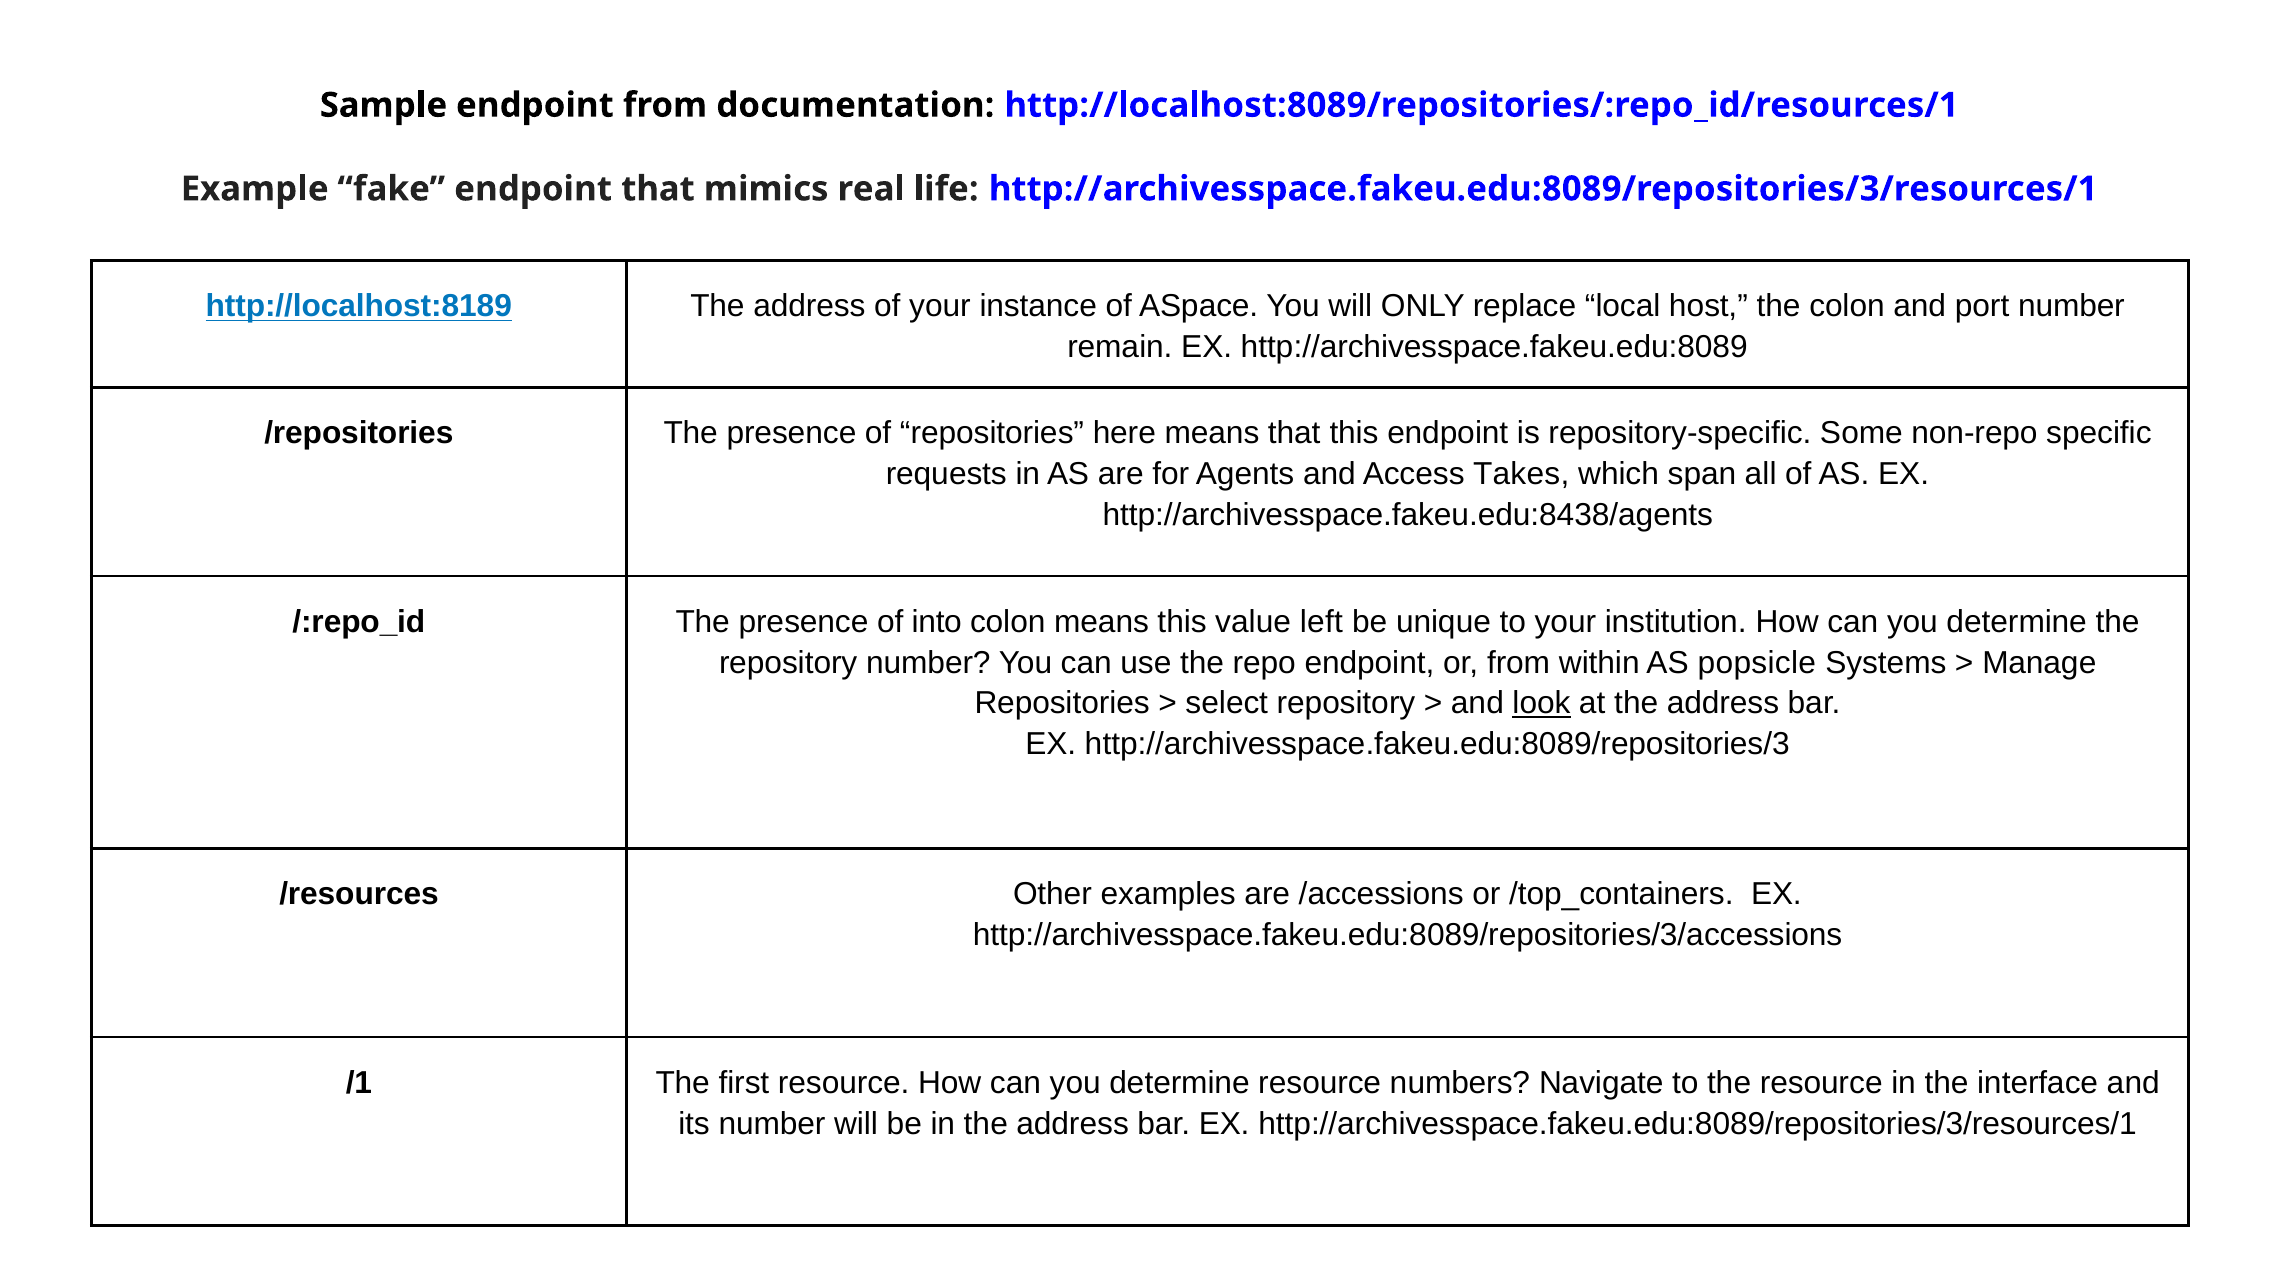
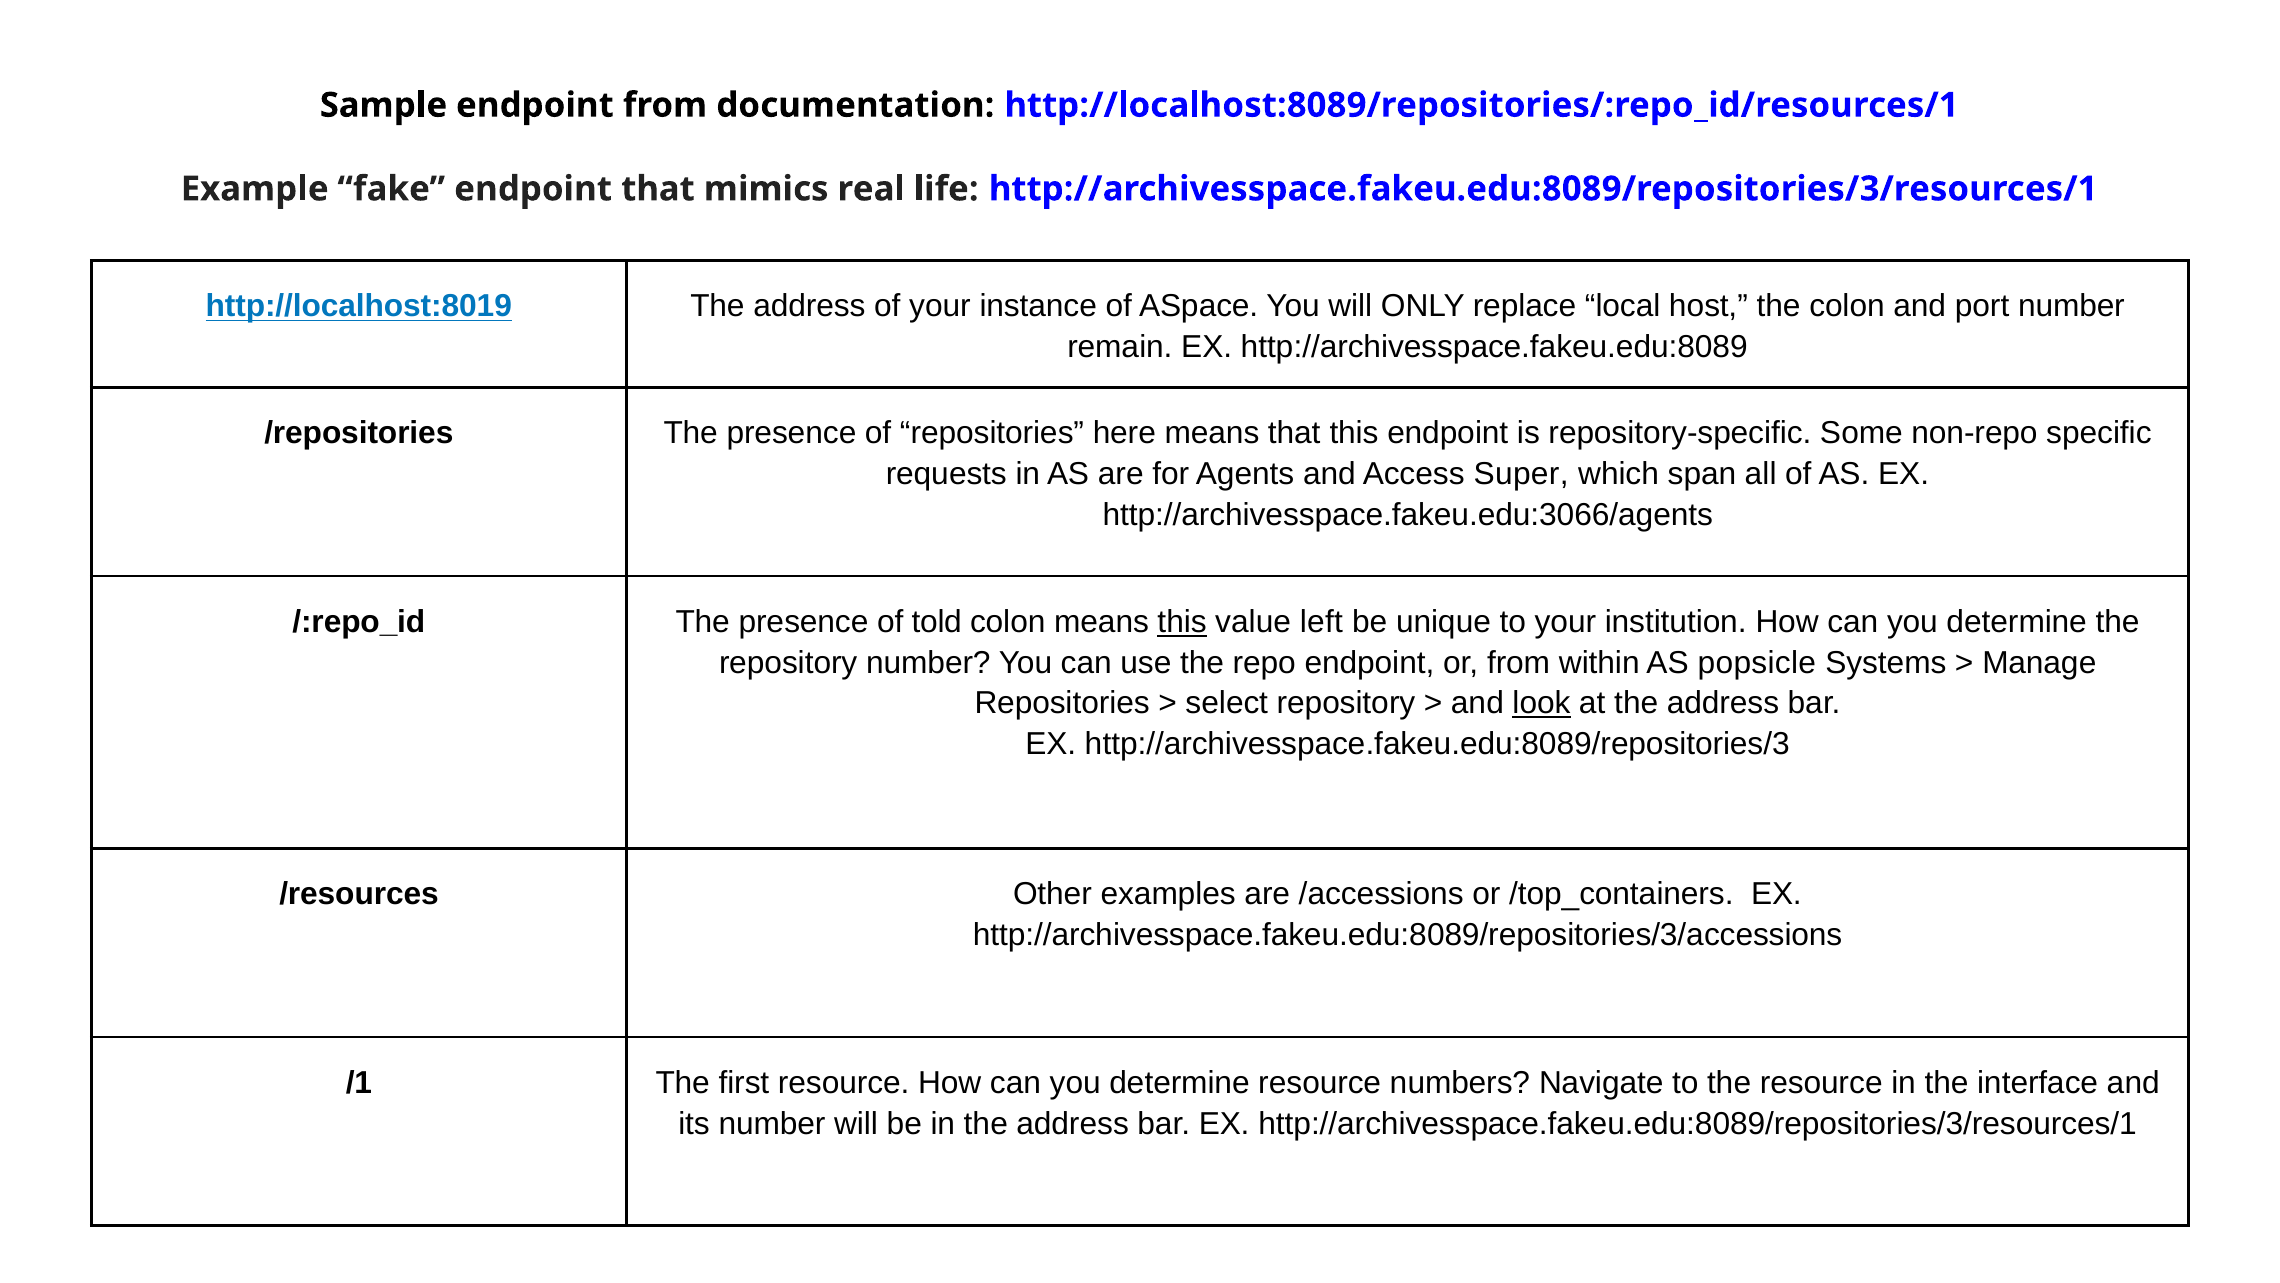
http://localhost:8189: http://localhost:8189 -> http://localhost:8019
Takes: Takes -> Super
http://archivesspace.fakeu.edu:8438/agents: http://archivesspace.fakeu.edu:8438/agents -> http://archivesspace.fakeu.edu:3066/agents
into: into -> told
this at (1182, 622) underline: none -> present
